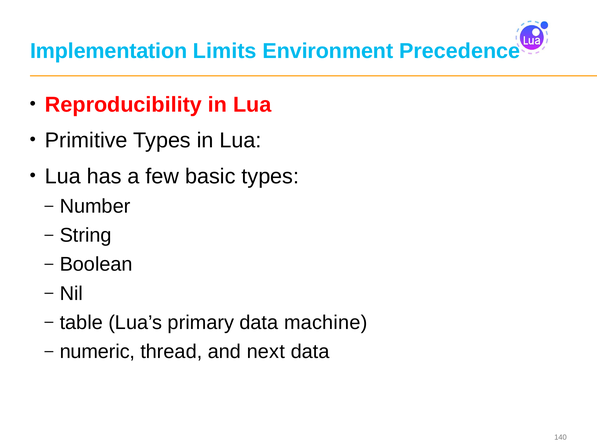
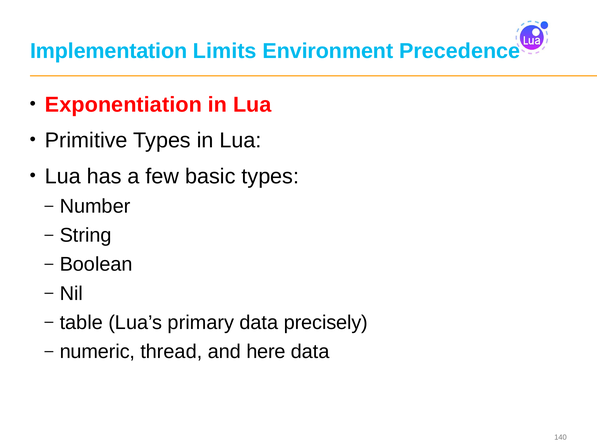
Reproducibility: Reproducibility -> Exponentiation
machine: machine -> precisely
next: next -> here
